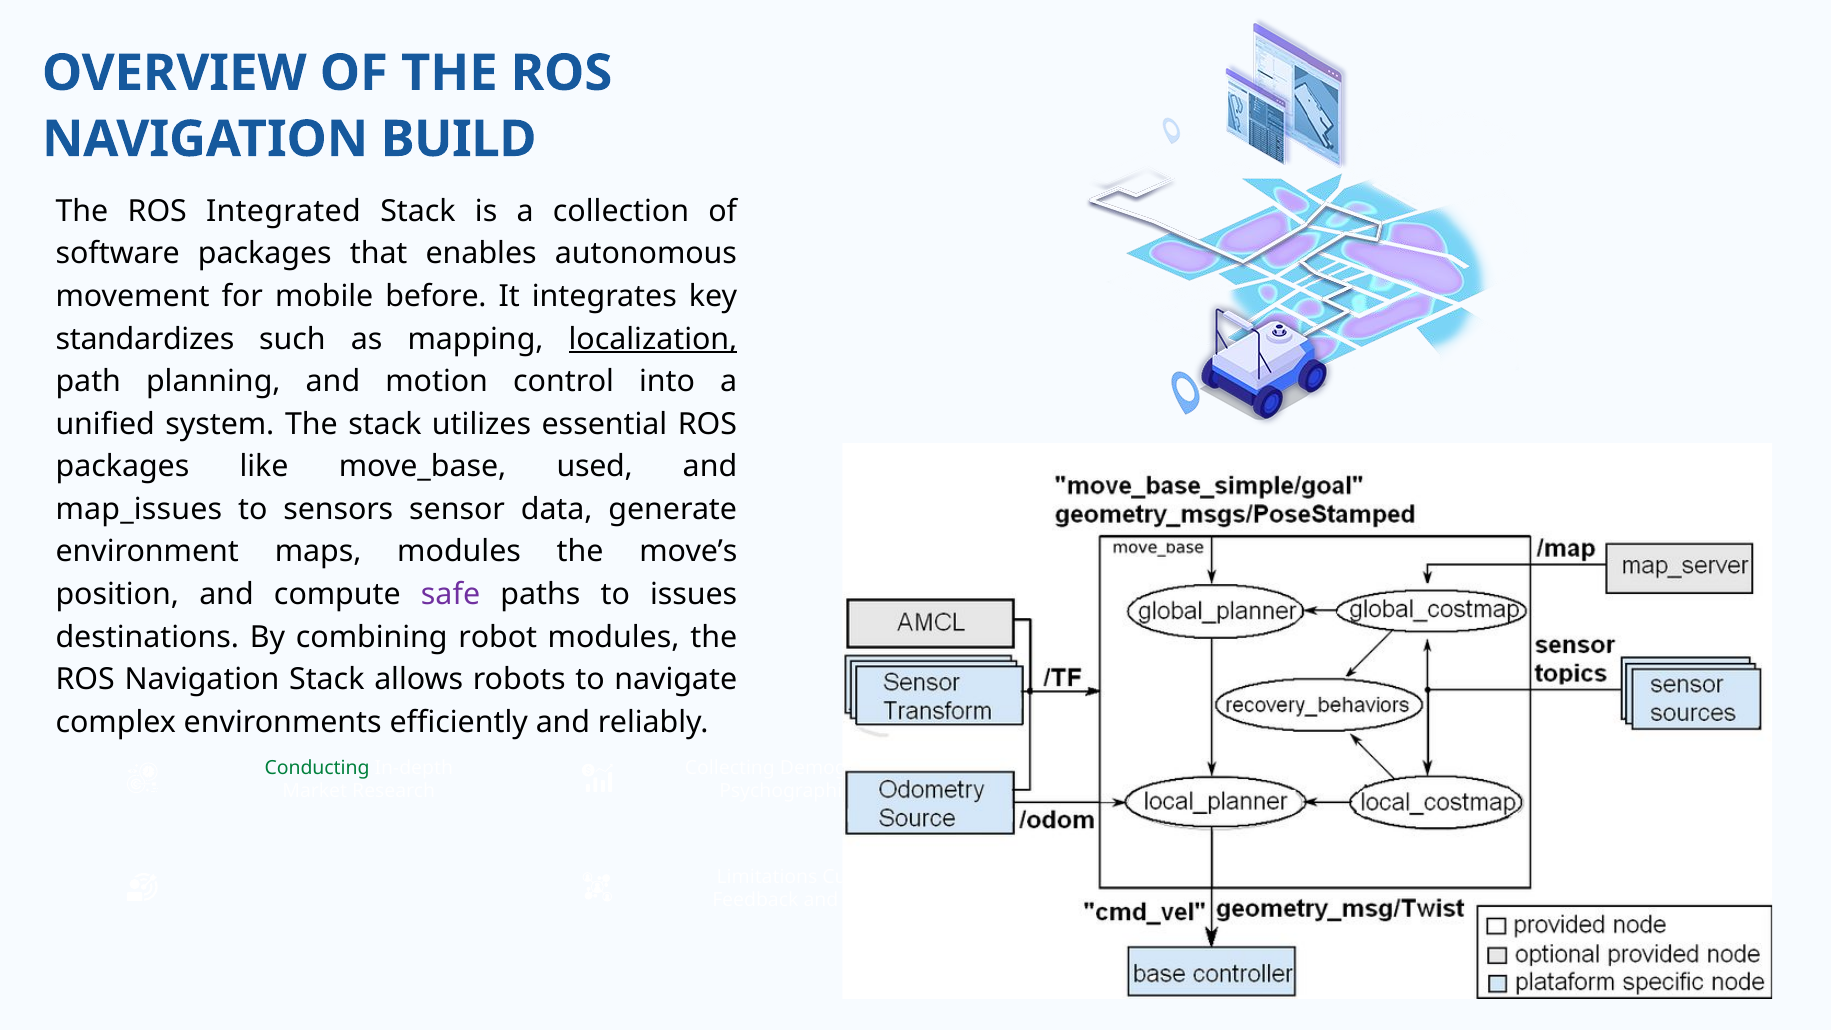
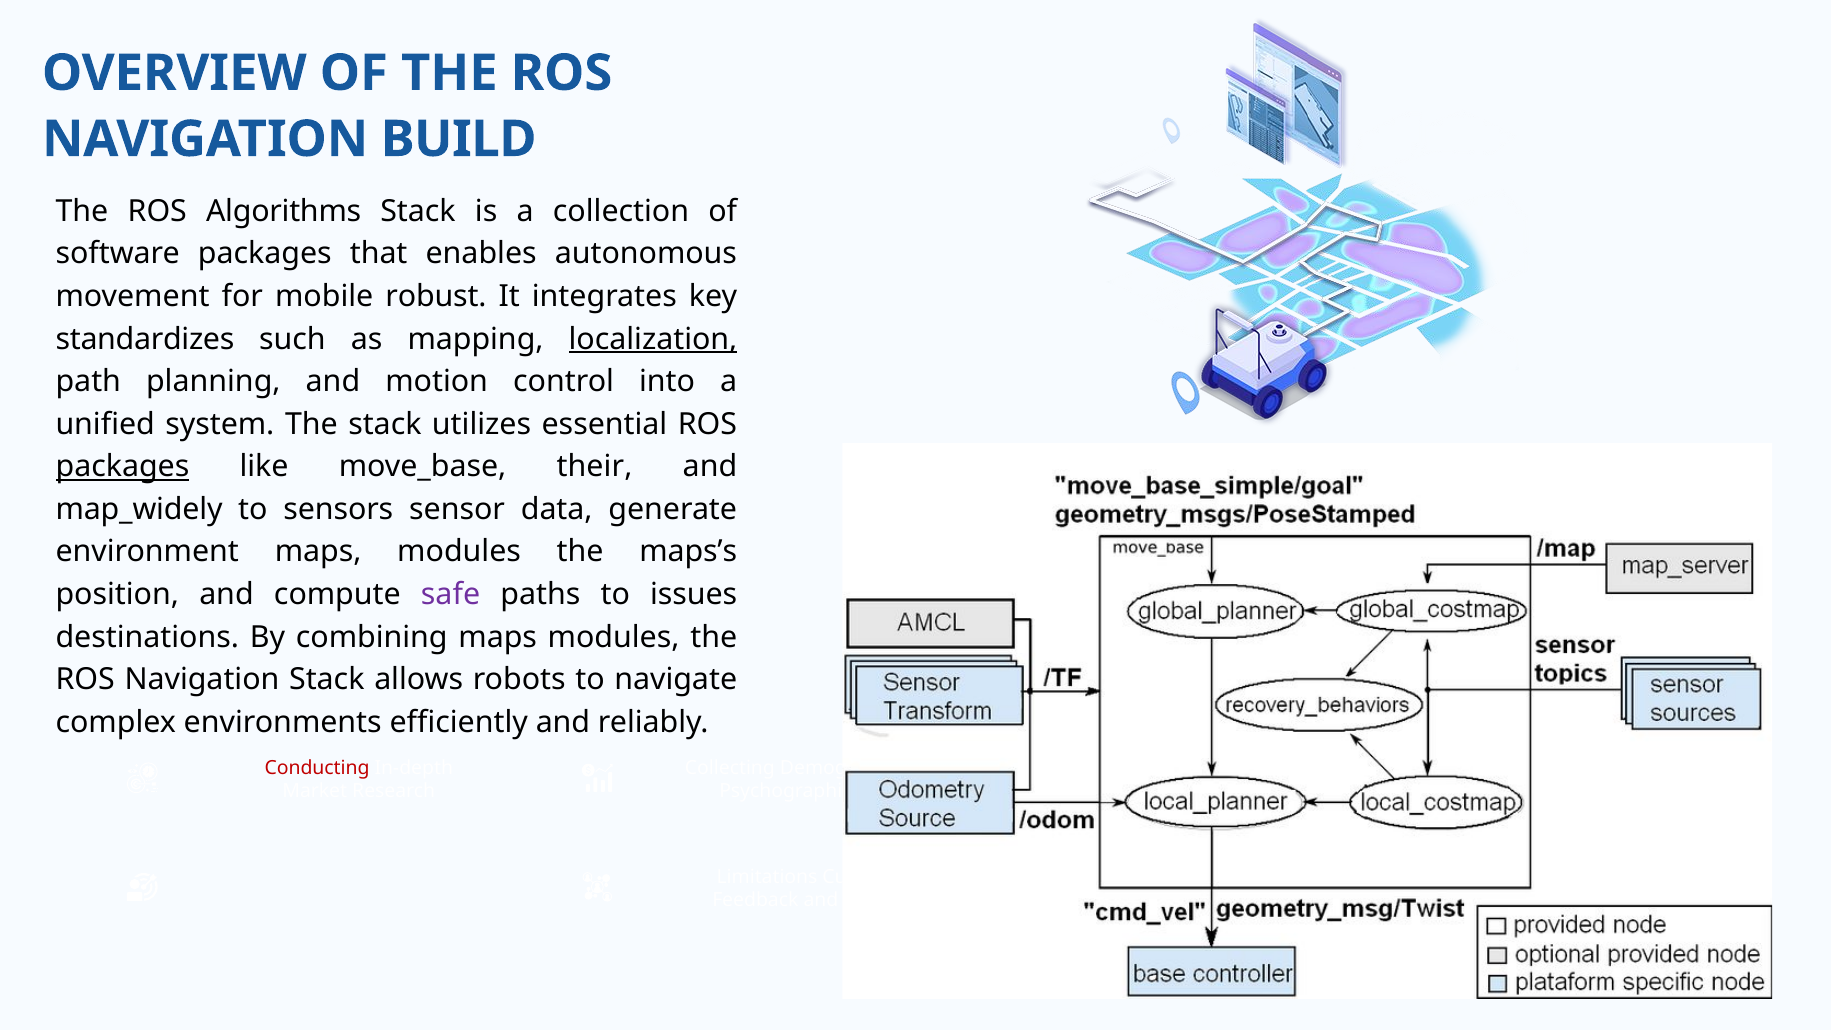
Integrated: Integrated -> Algorithms
before: before -> robust
packages at (123, 467) underline: none -> present
used: used -> their
map_issues: map_issues -> map_widely
move’s: move’s -> maps’s
combining robot: robot -> maps
Conducting colour: green -> red
